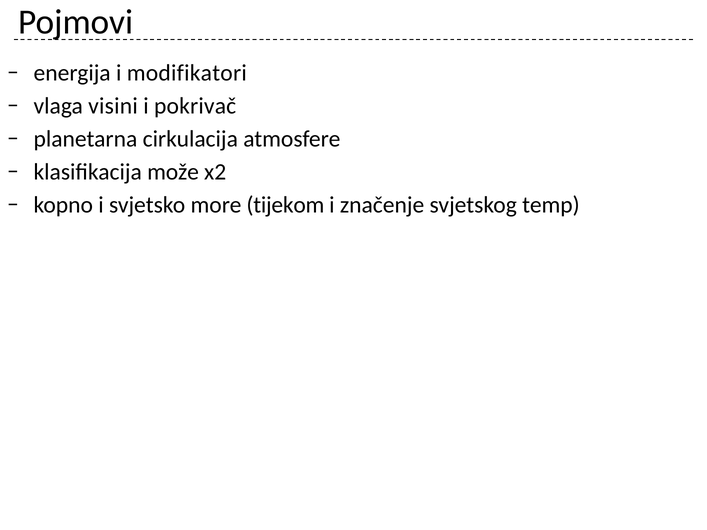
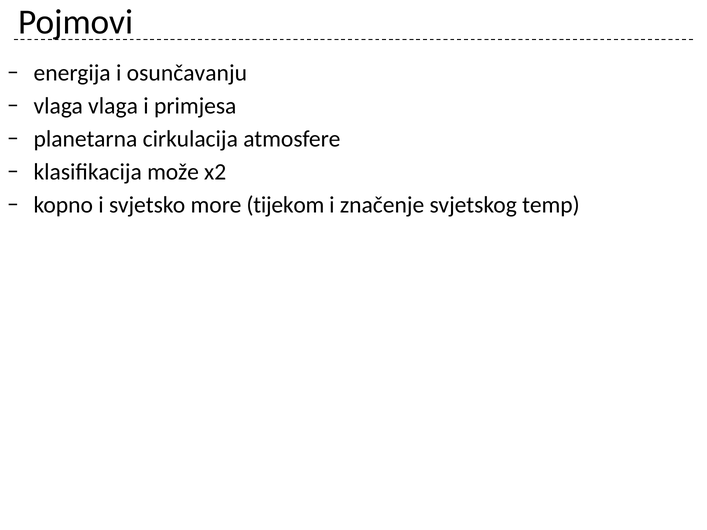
modifikatori: modifikatori -> osunčavanju
vlaga visini: visini -> vlaga
pokrivač: pokrivač -> primjesa
